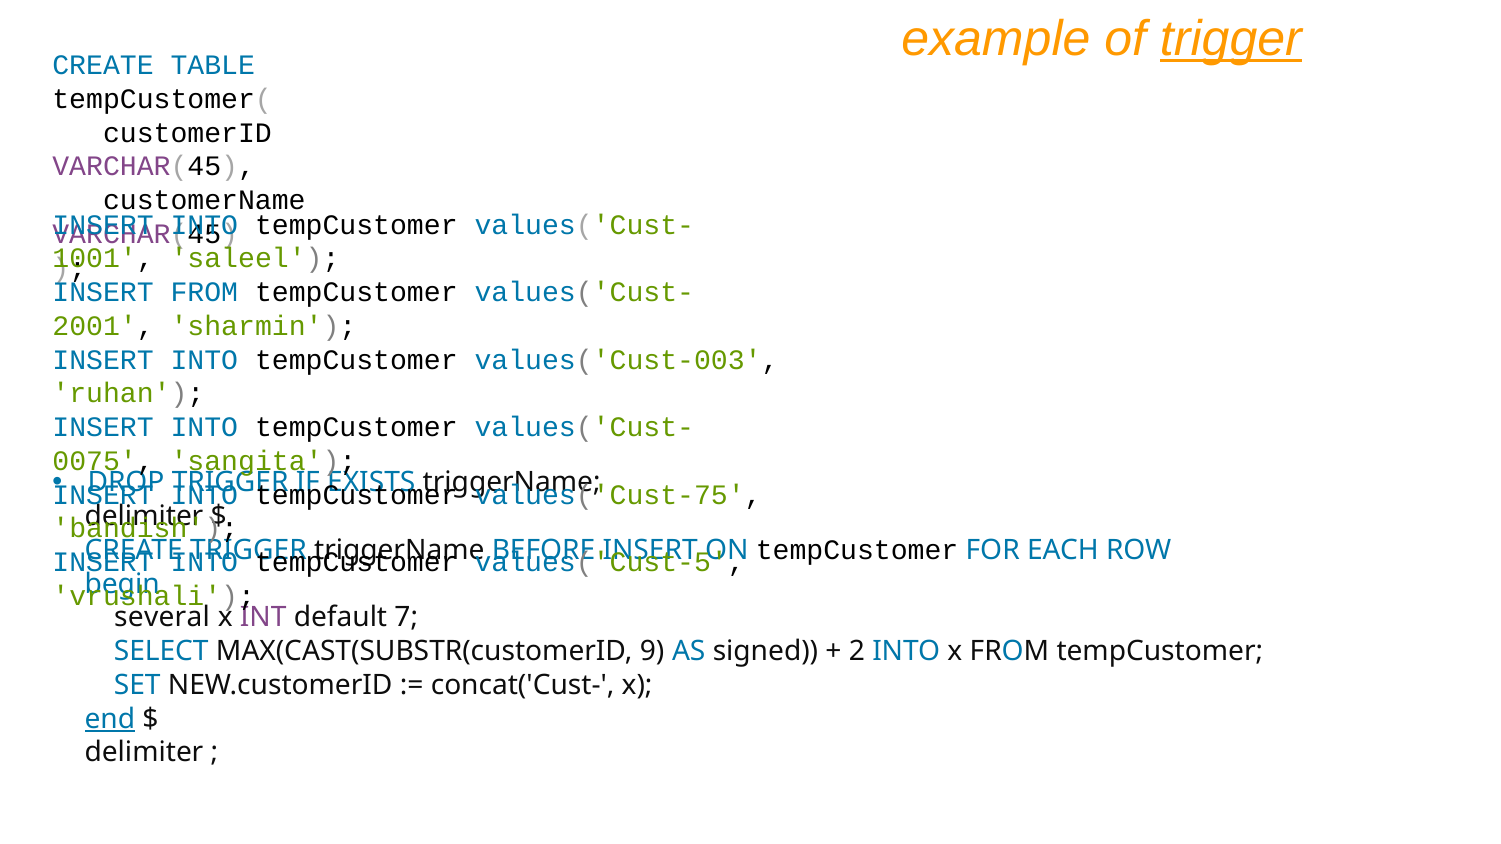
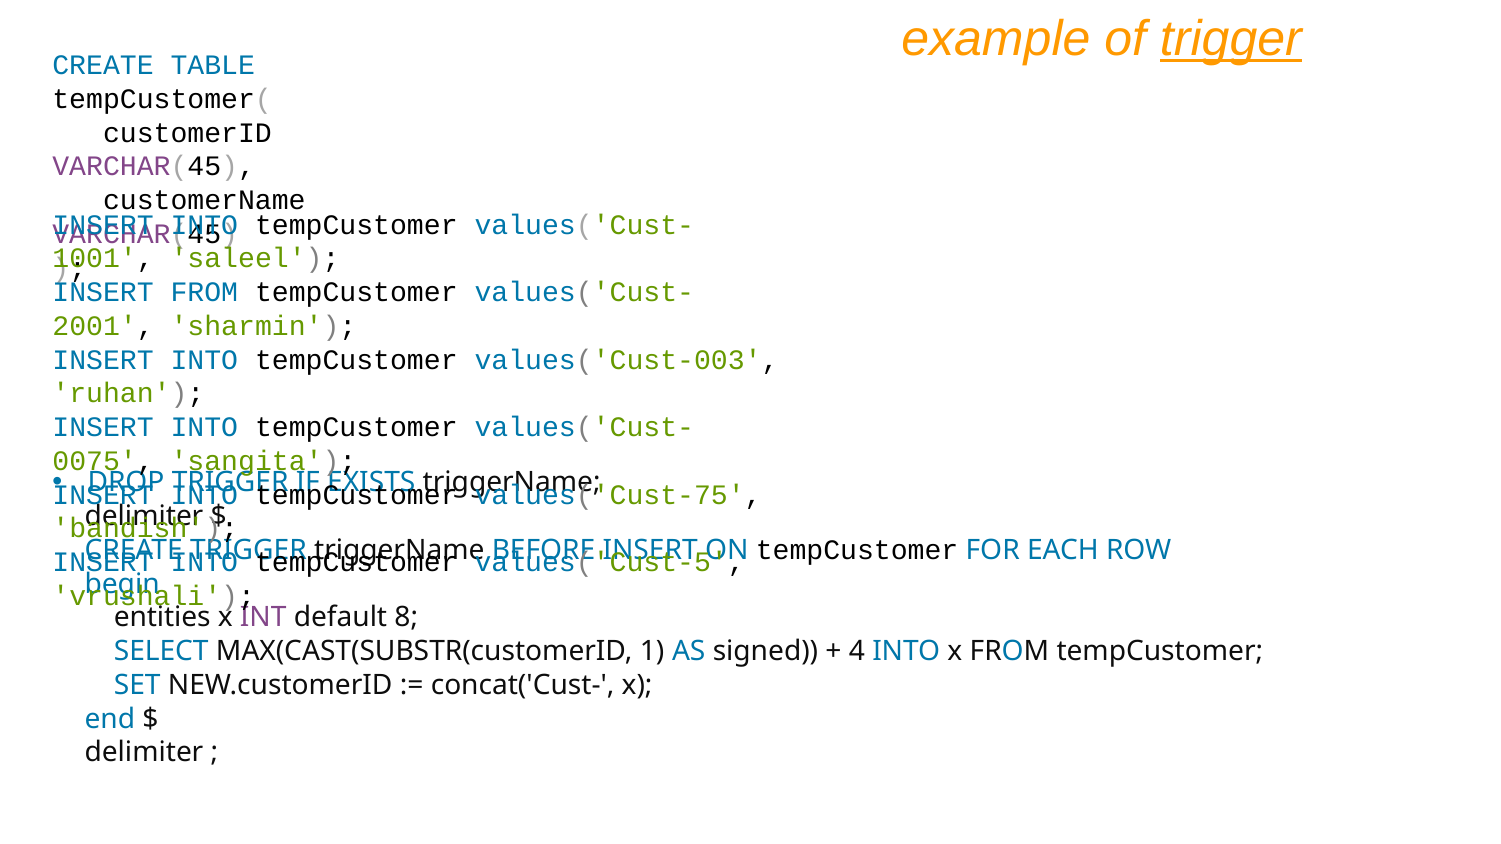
several: several -> entities
7: 7 -> 8
9: 9 -> 1
2: 2 -> 4
end underline: present -> none
